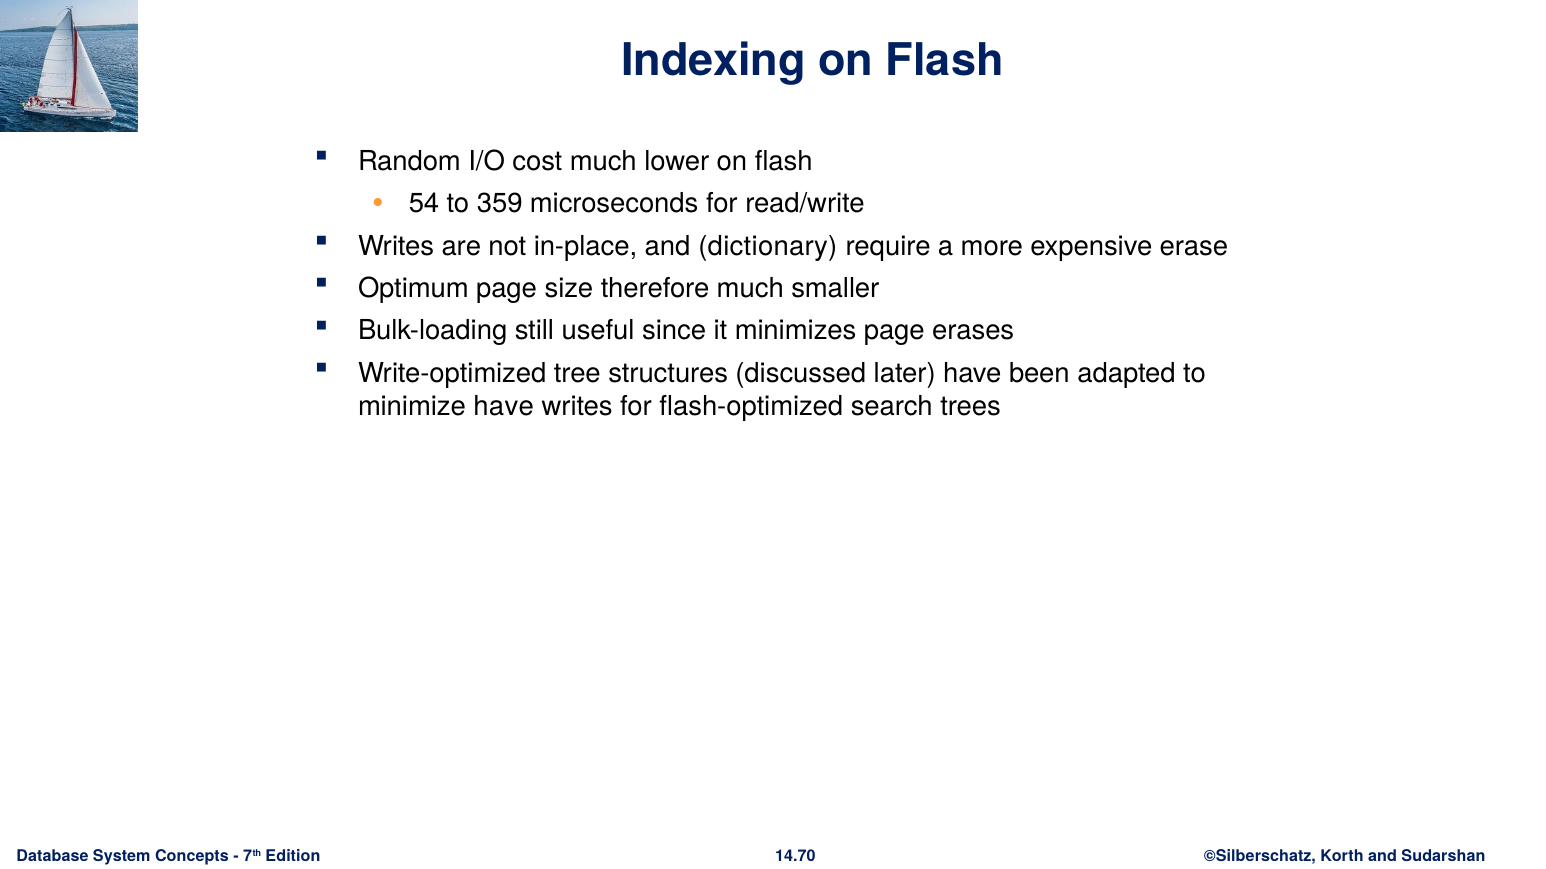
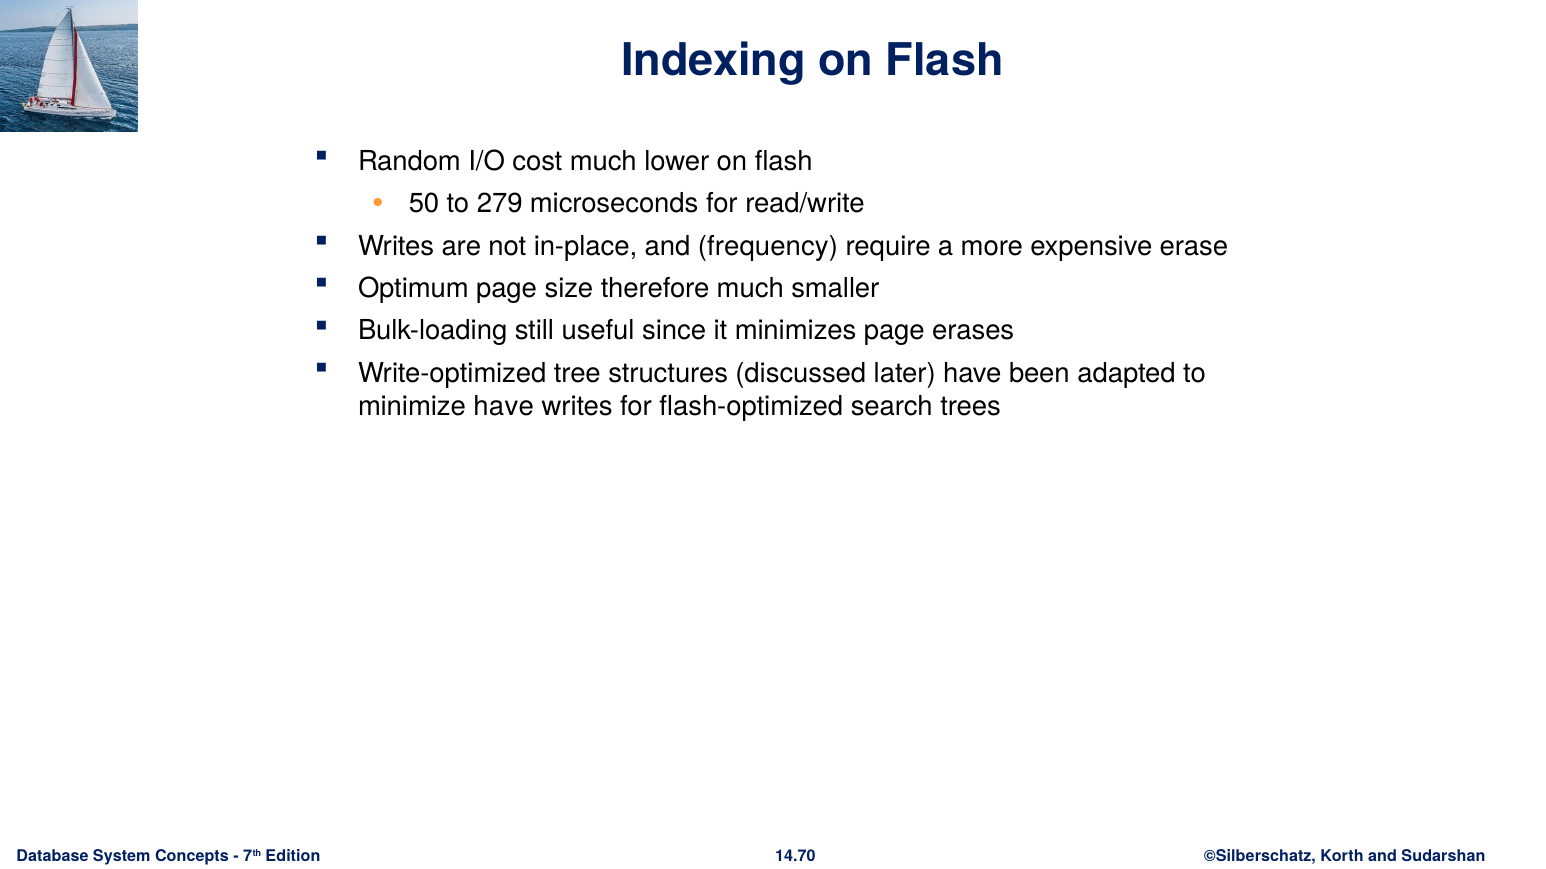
54: 54 -> 50
359: 359 -> 279
dictionary: dictionary -> frequency
